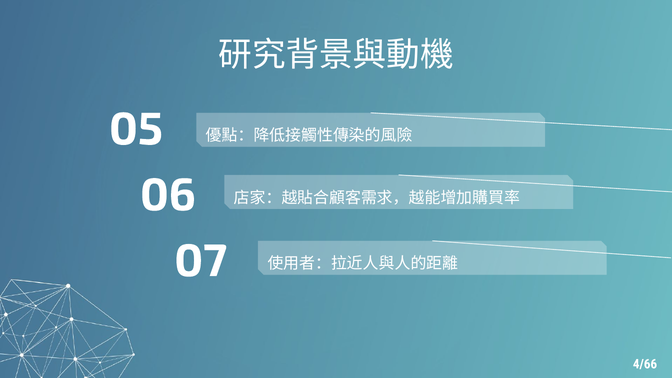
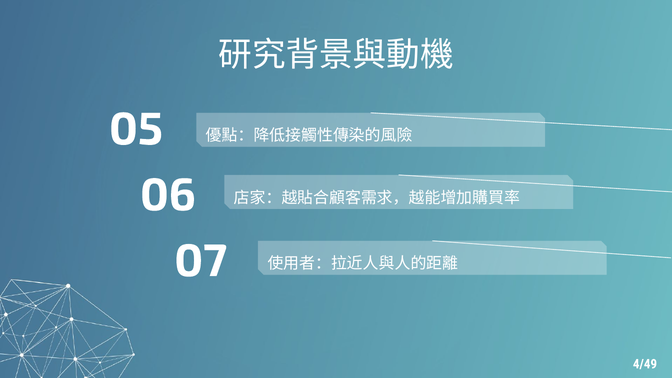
4/66: 4/66 -> 4/49
